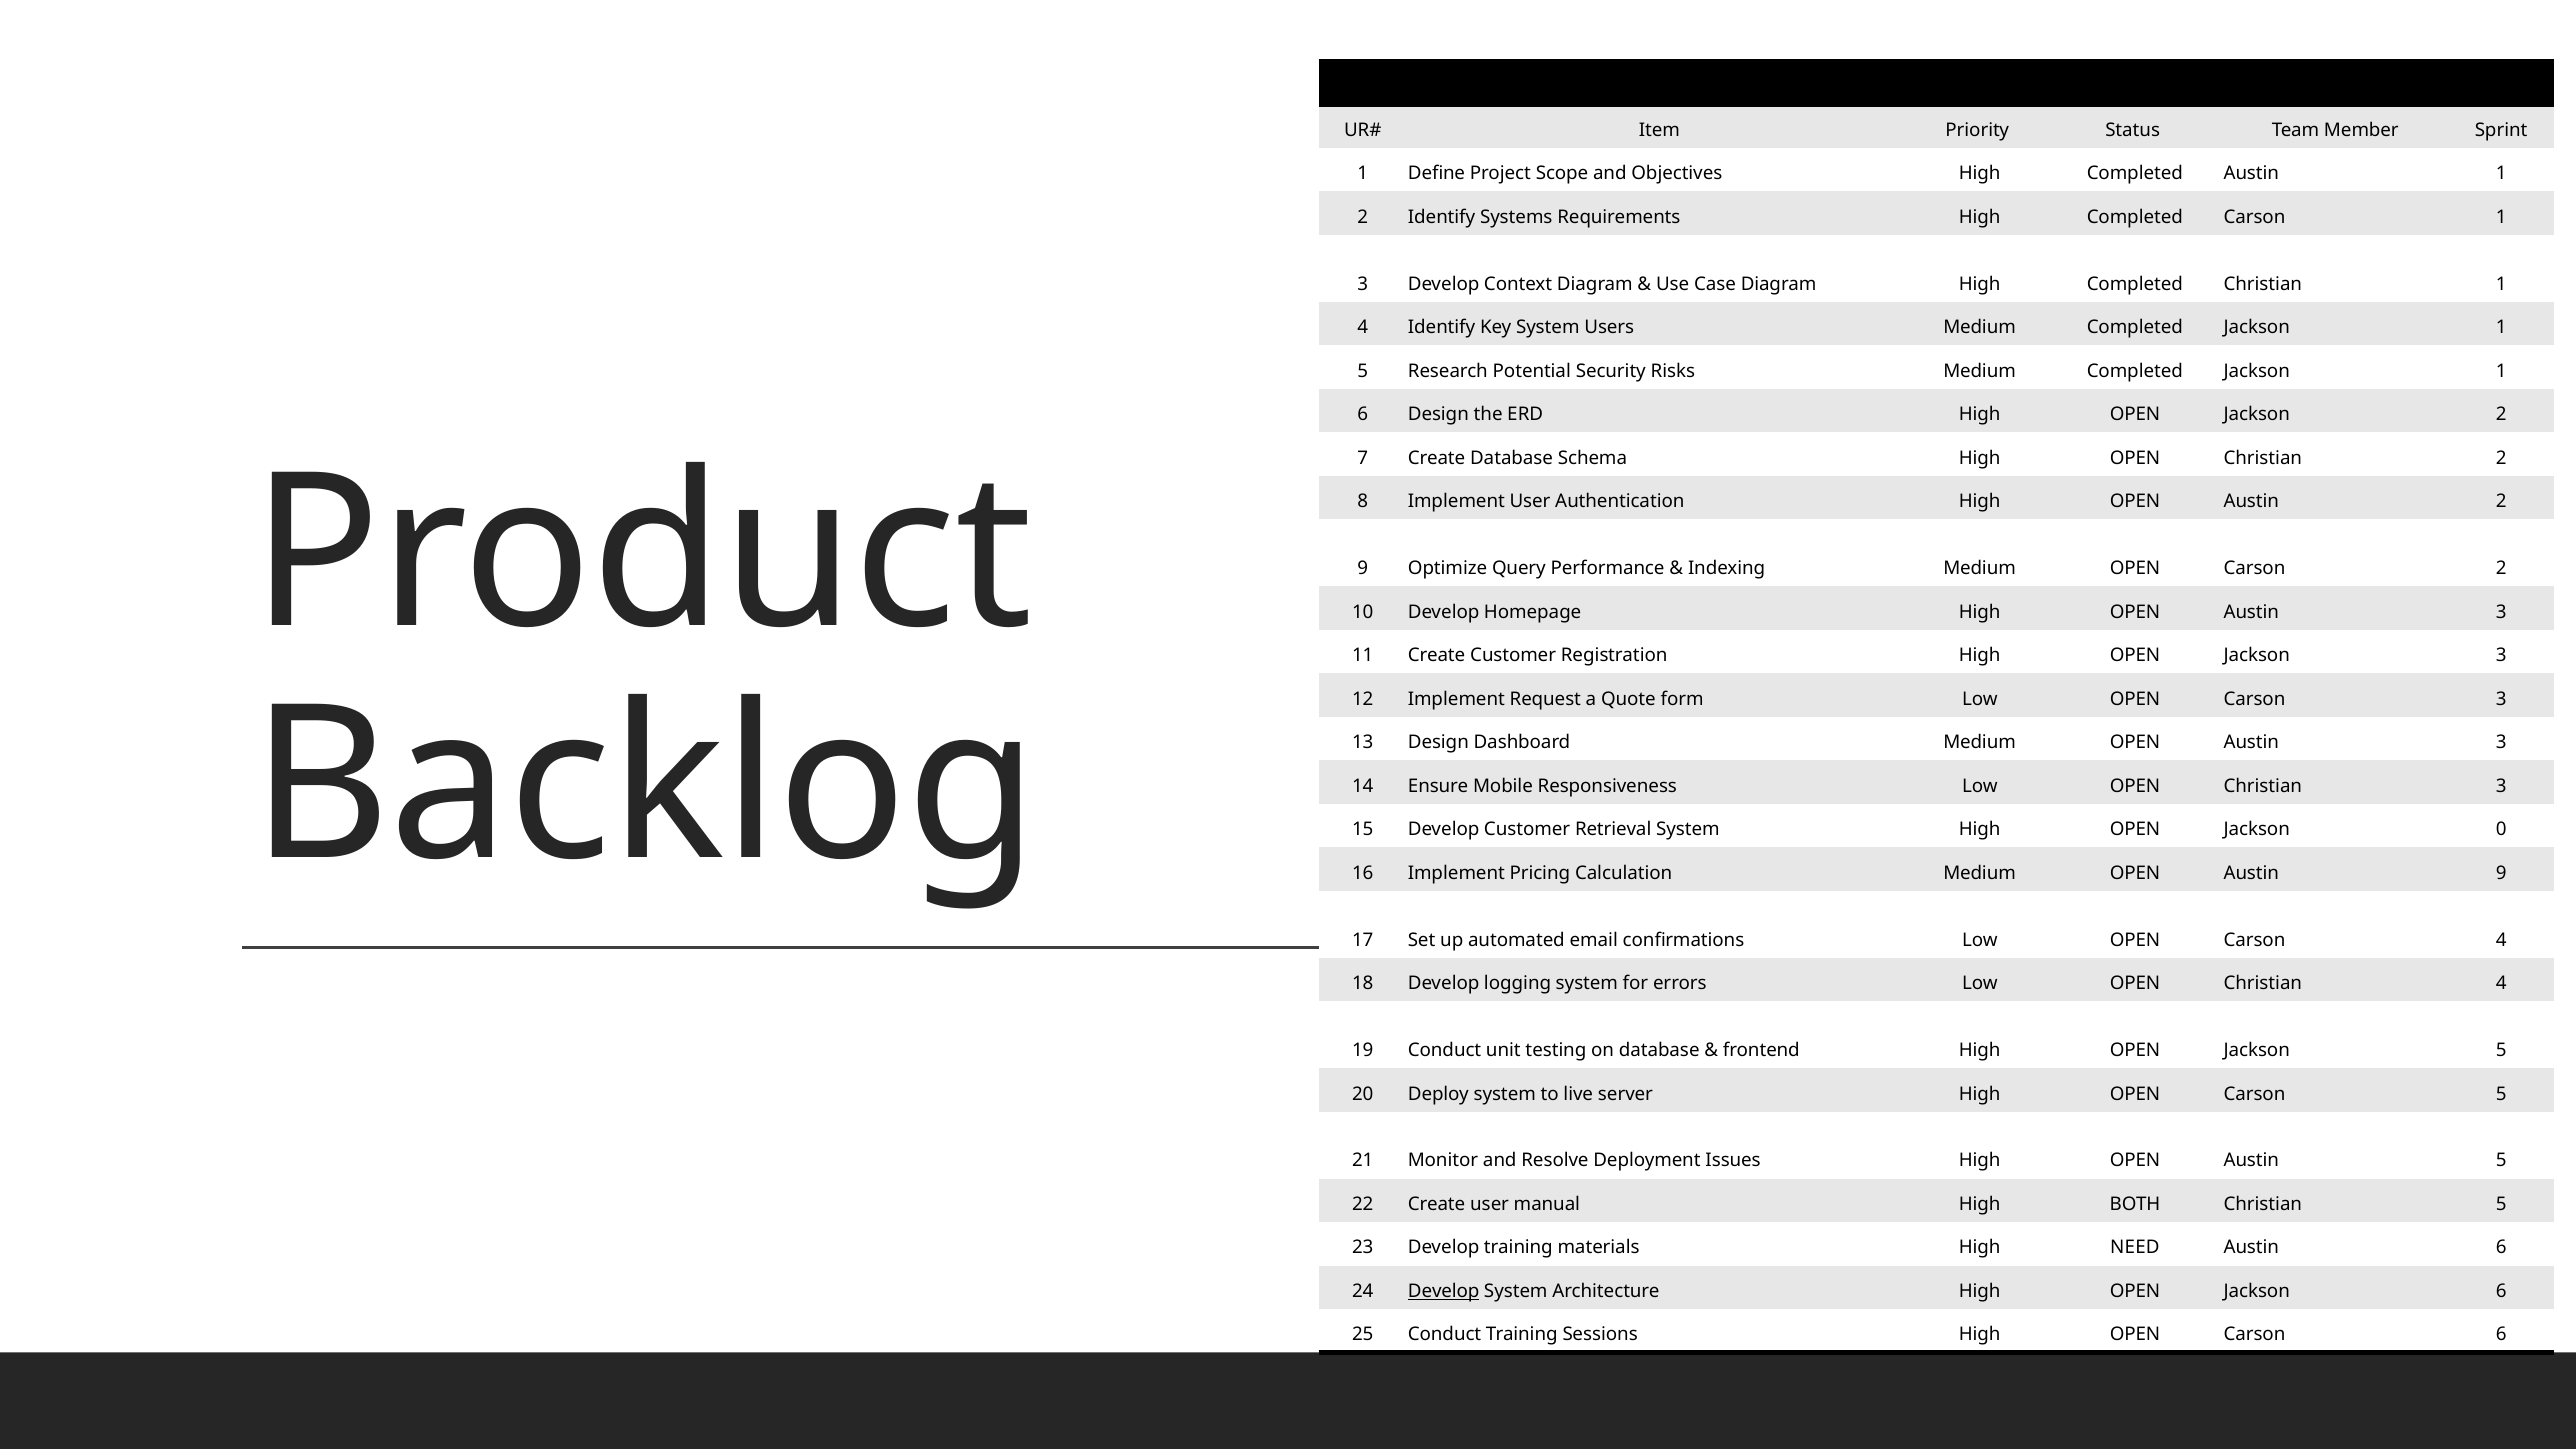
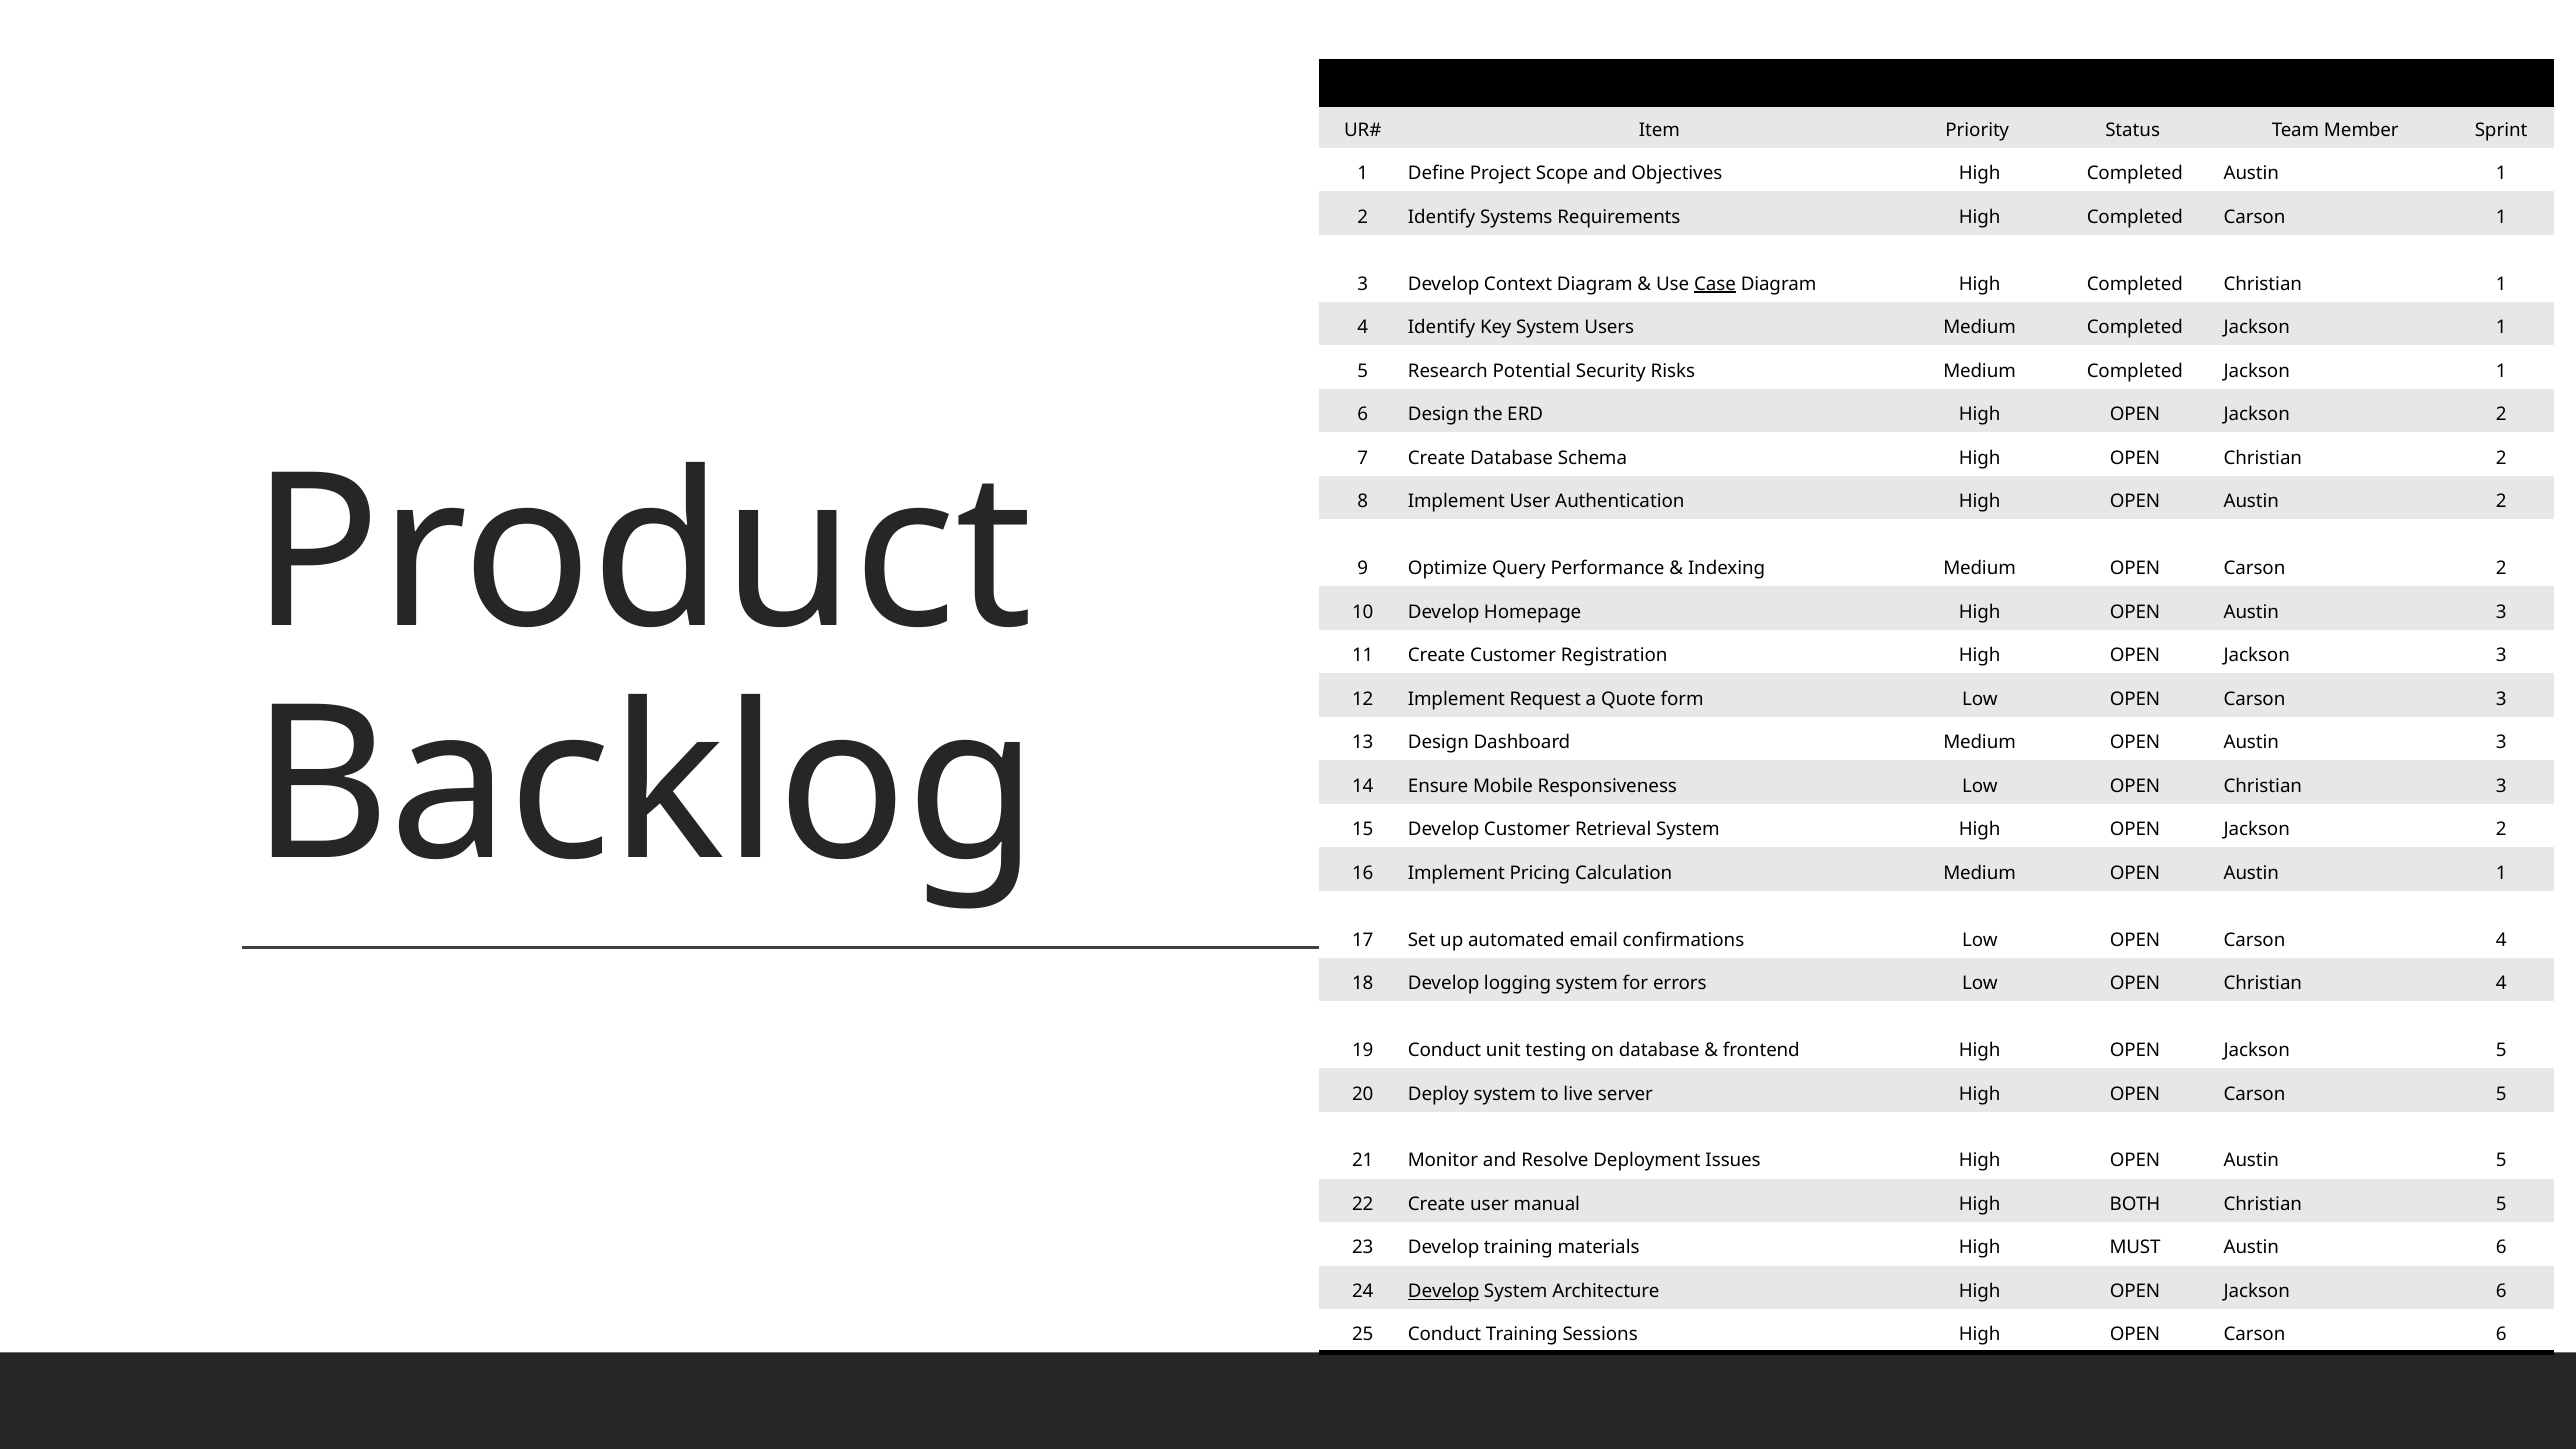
Case underline: none -> present
0 at (2501, 829): 0 -> 2
OPEN Austin 9: 9 -> 1
NEED: NEED -> MUST
